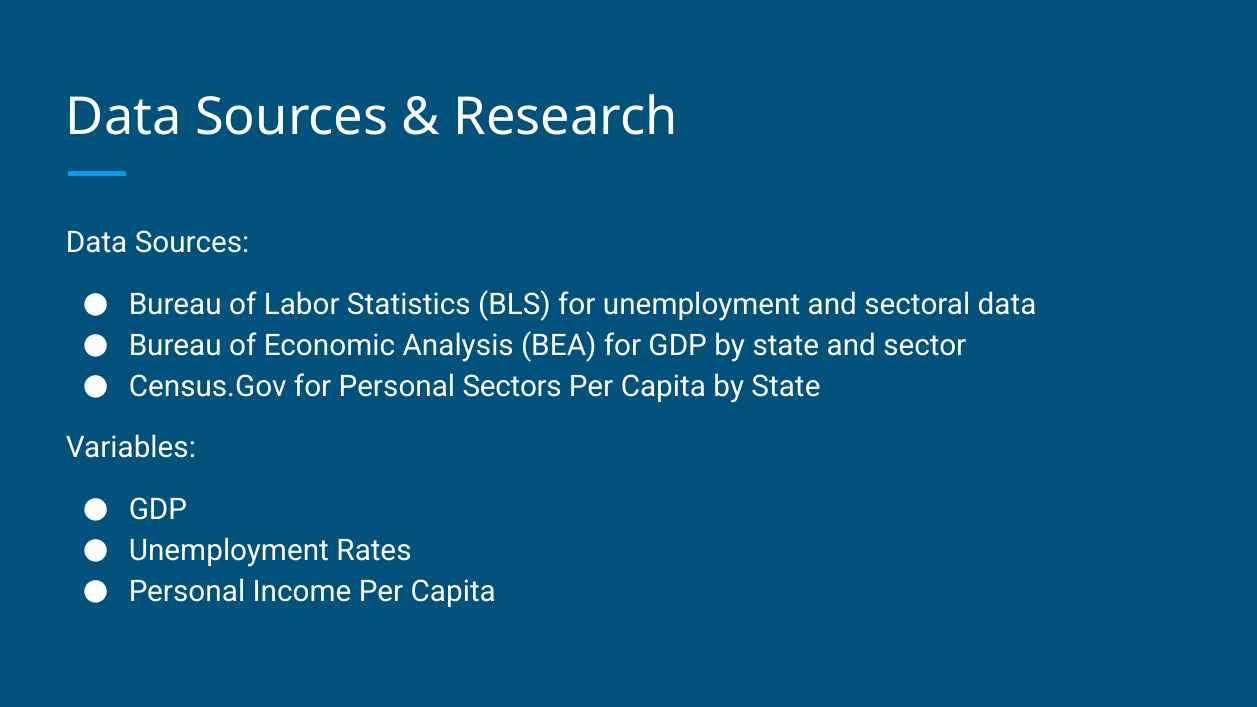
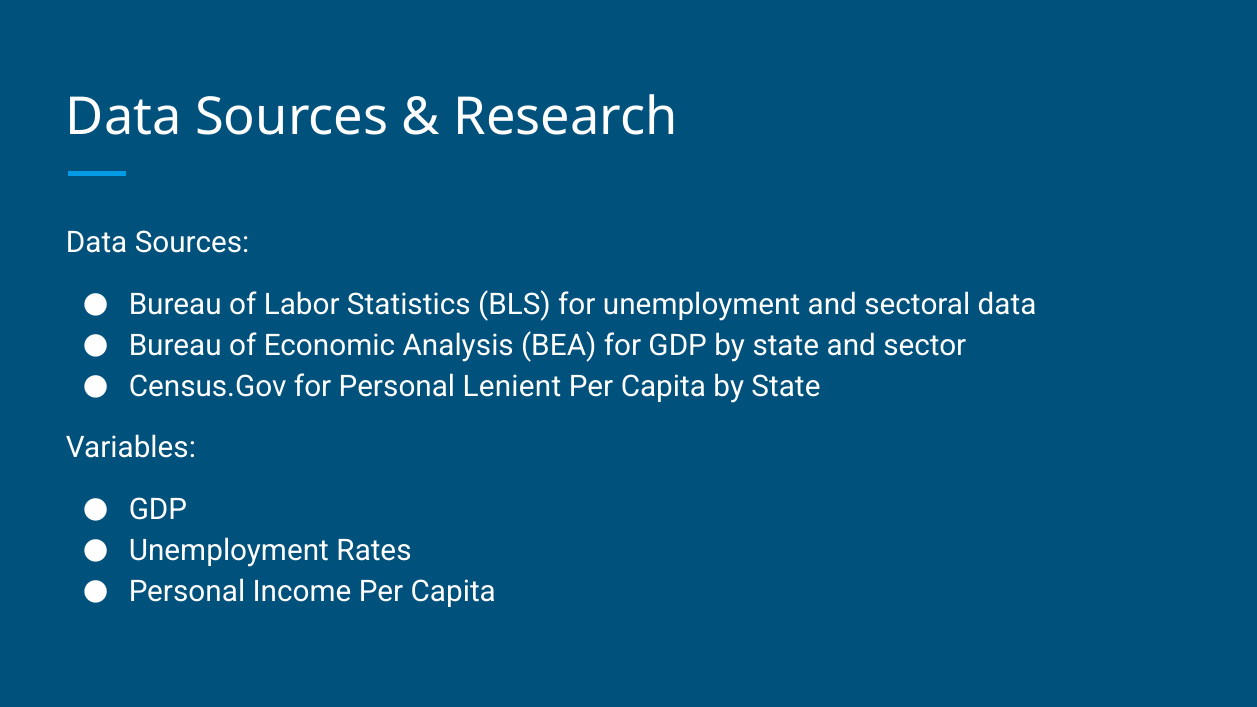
Sectors: Sectors -> Lenient
